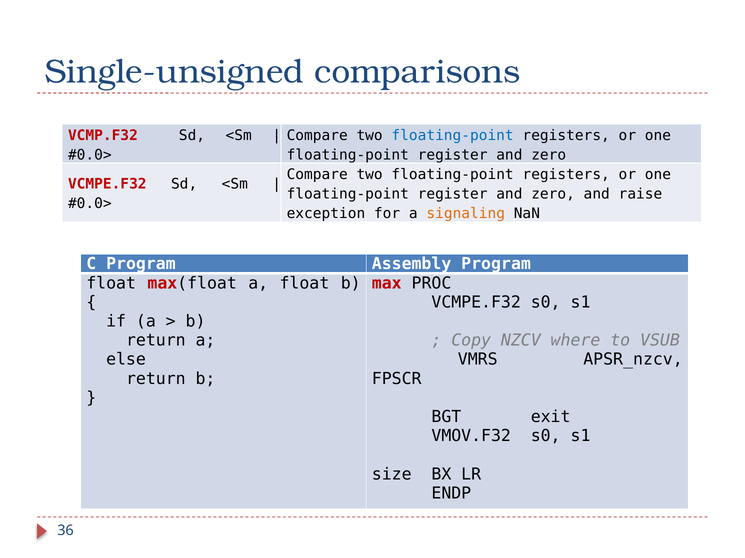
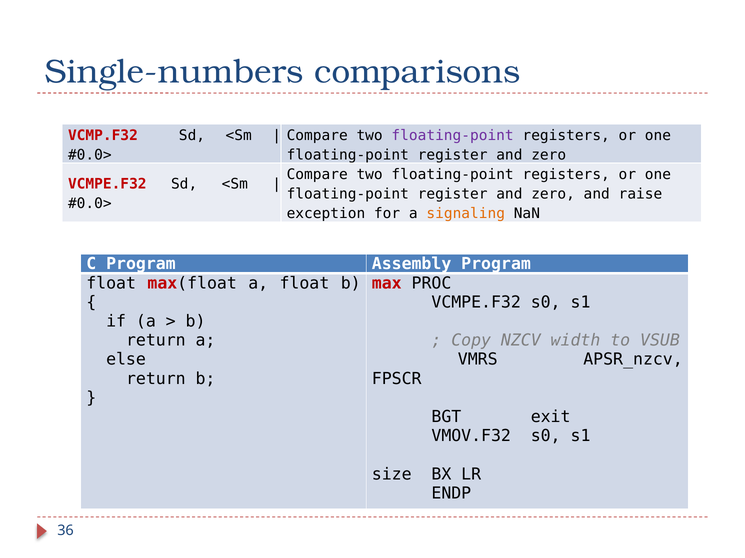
Single-unsigned: Single-unsigned -> Single-numbers
floating-point at (453, 135) colour: blue -> purple
where: where -> width
